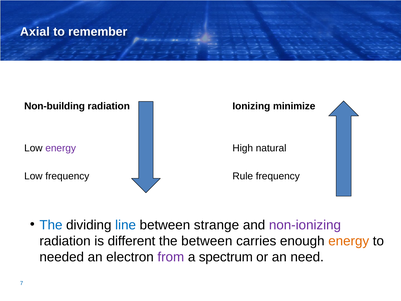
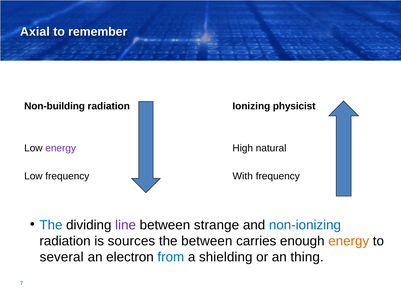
minimize: minimize -> physicist
Rule: Rule -> With
line colour: blue -> purple
non-ionizing colour: purple -> blue
different: different -> sources
needed: needed -> several
from colour: purple -> blue
spectrum: spectrum -> shielding
need: need -> thing
